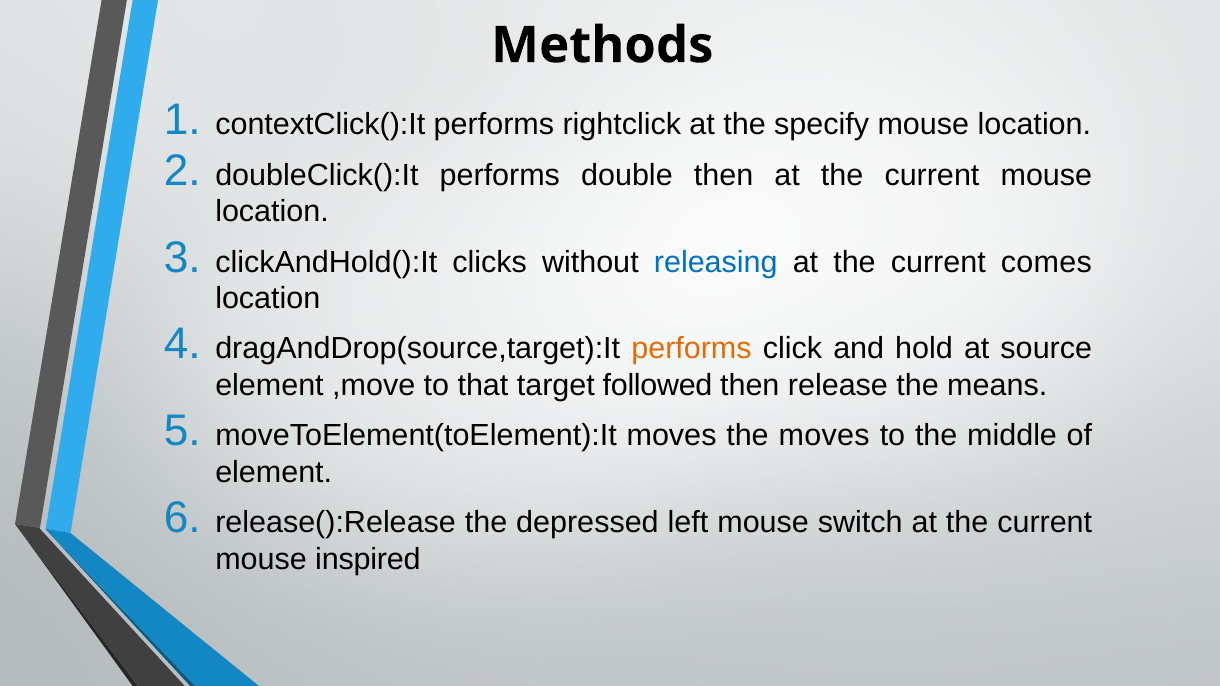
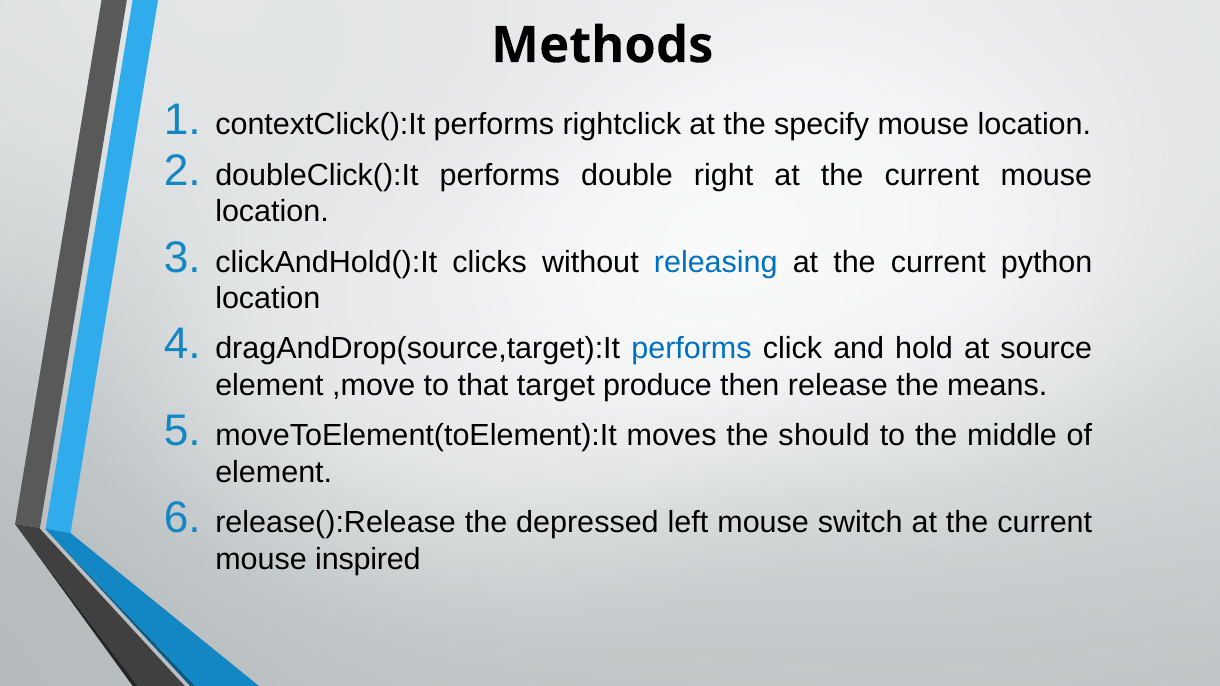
double then: then -> right
comes: comes -> python
performs at (692, 349) colour: orange -> blue
followed: followed -> produce
the moves: moves -> should
